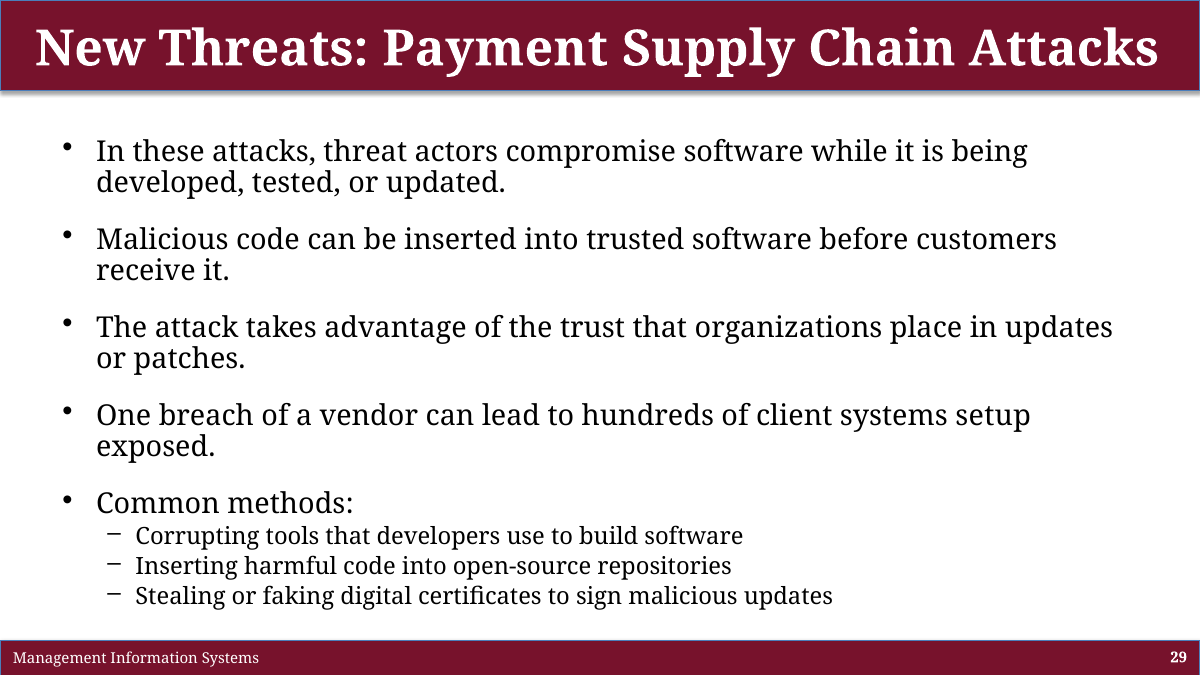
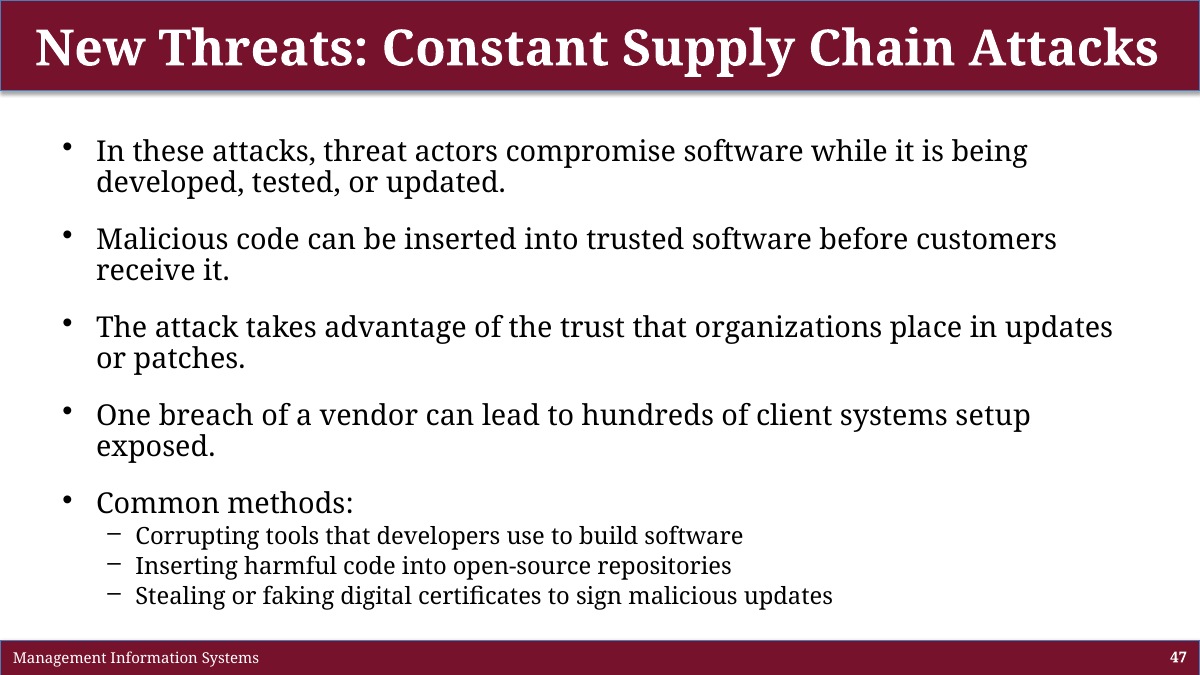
Payment: Payment -> Constant
29: 29 -> 47
